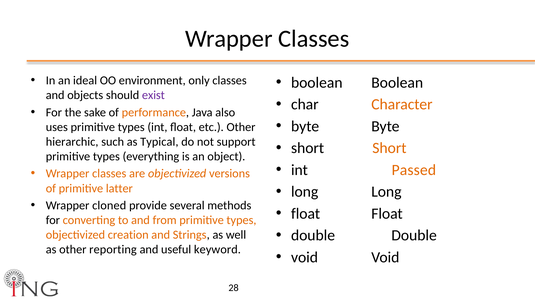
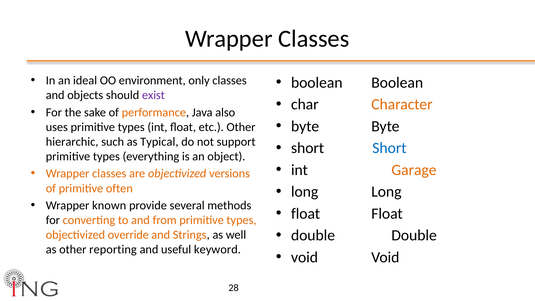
Short at (389, 148) colour: orange -> blue
Passed: Passed -> Garage
latter: latter -> often
cloned: cloned -> known
creation: creation -> override
